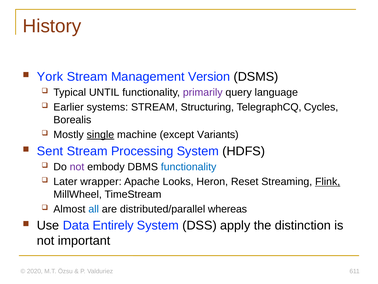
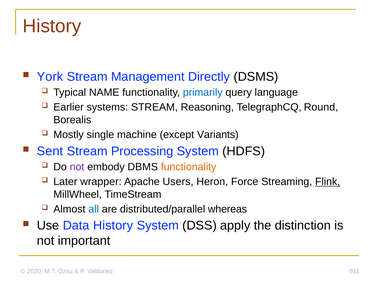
Version: Version -> Directly
UNTIL: UNTIL -> NAME
primarily colour: purple -> blue
Structuring: Structuring -> Reasoning
Cycles: Cycles -> Round
single underline: present -> none
functionality at (189, 167) colour: blue -> orange
Looks: Looks -> Users
Reset: Reset -> Force
Data Entirely: Entirely -> History
